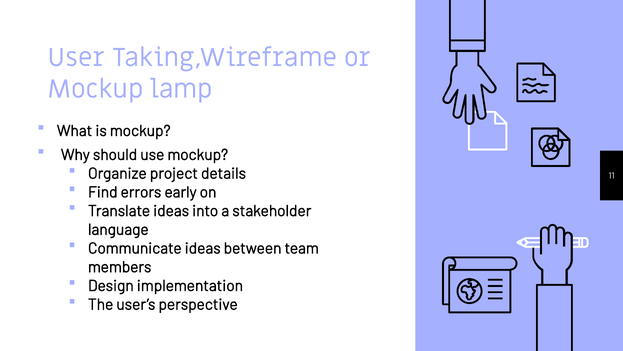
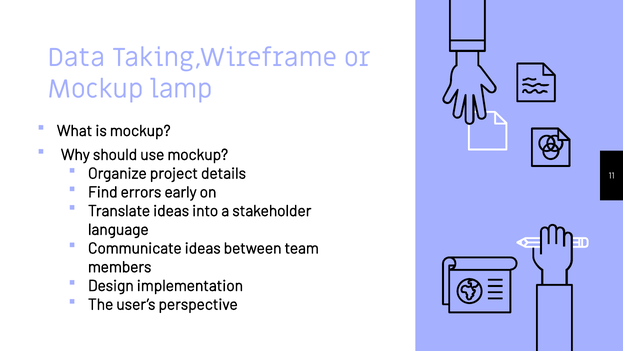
User: User -> Data
